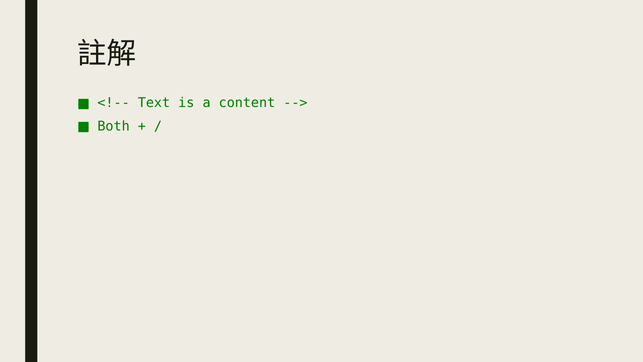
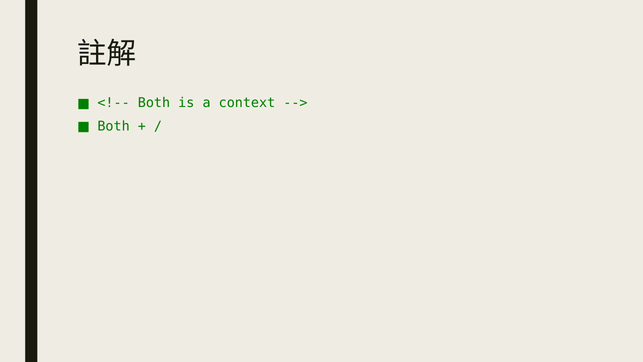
Text at (154, 103): Text -> Both
content: content -> context
